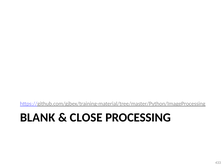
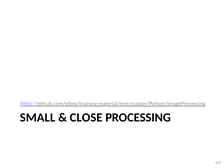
BLANK: BLANK -> SMALL
